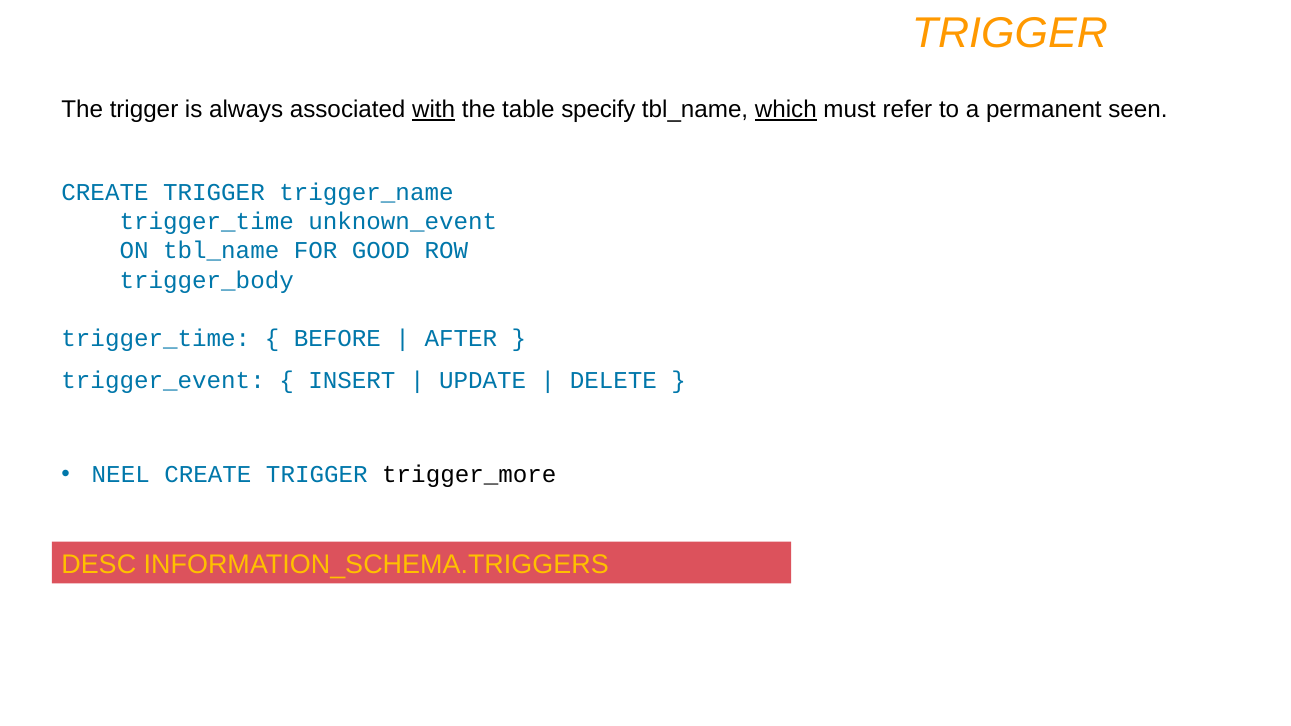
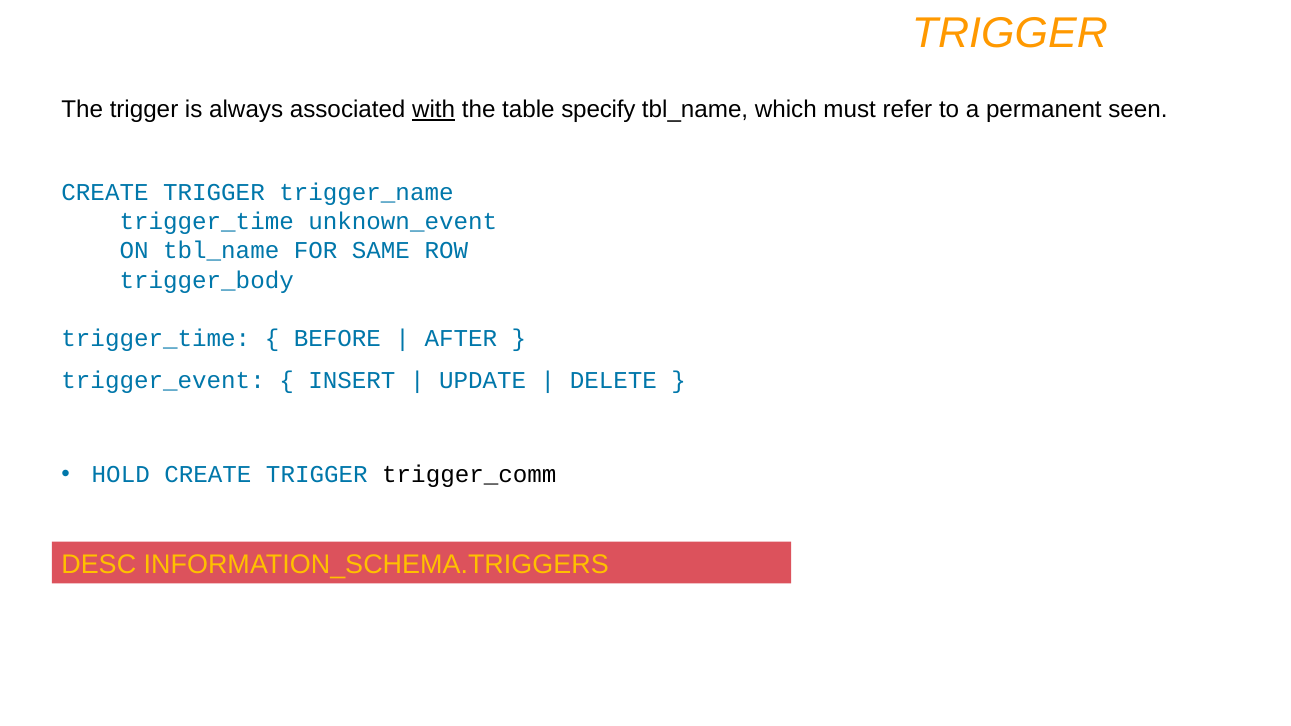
which underline: present -> none
GOOD: GOOD -> SAME
NEEL: NEEL -> HOLD
trigger_more: trigger_more -> trigger_comm
